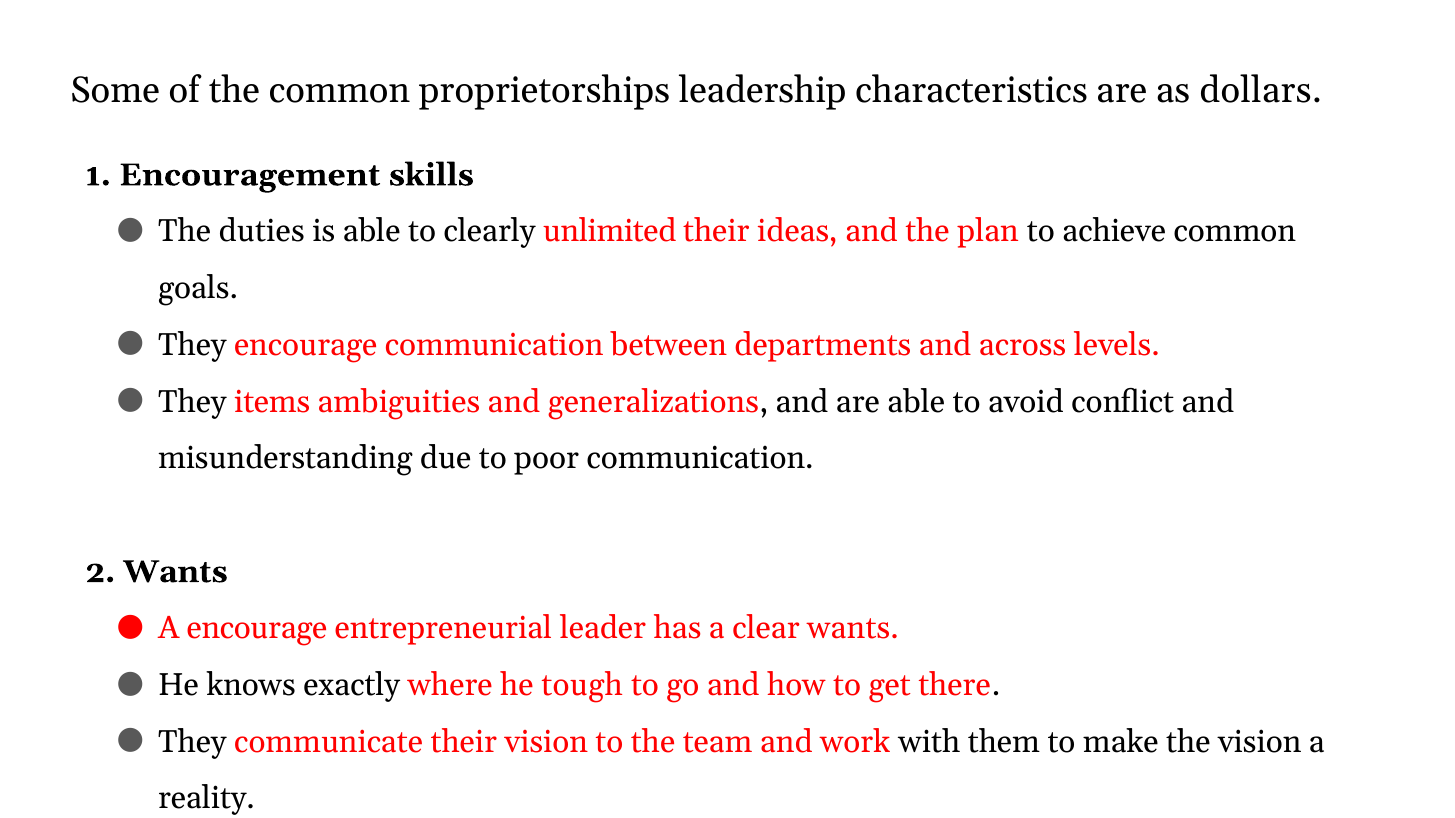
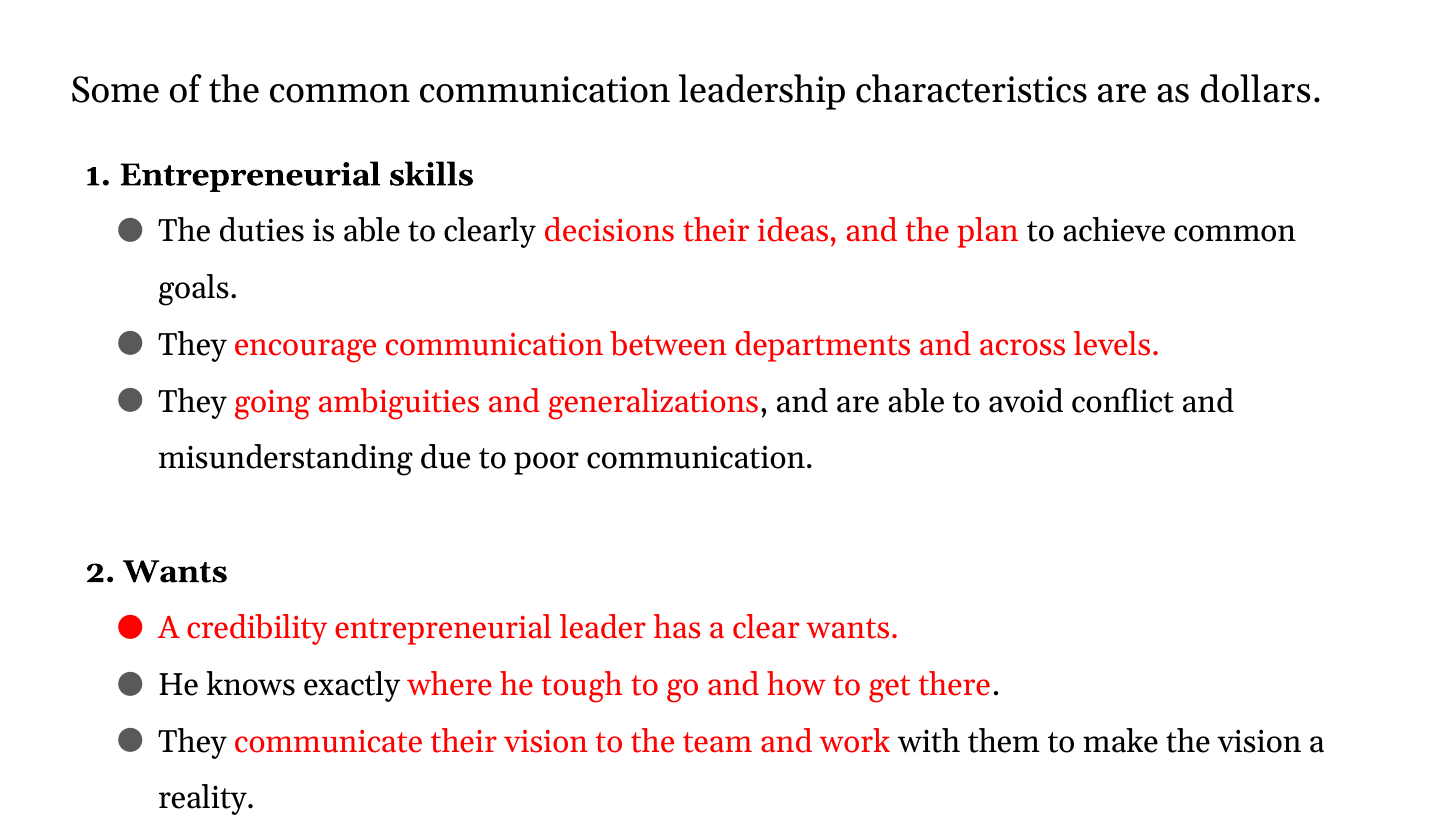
common proprietorships: proprietorships -> communication
1 Encouragement: Encouragement -> Entrepreneurial
unlimited: unlimited -> decisions
items: items -> going
A encourage: encourage -> credibility
